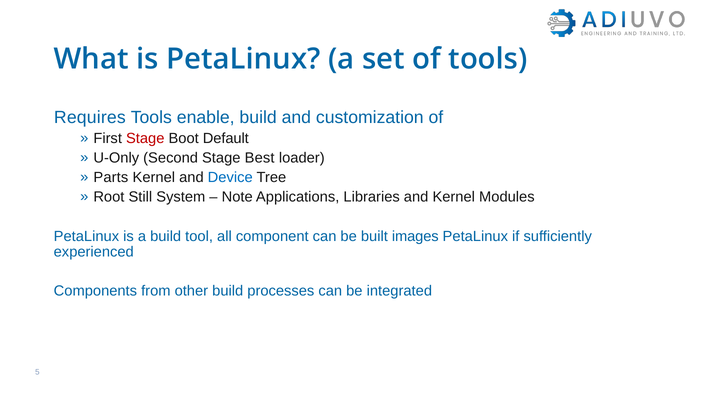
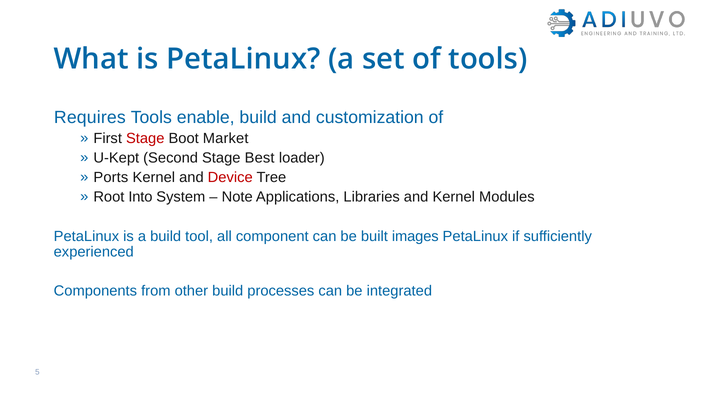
Default: Default -> Market
U-Only: U-Only -> U-Kept
Parts: Parts -> Ports
Device colour: blue -> red
Still: Still -> Into
